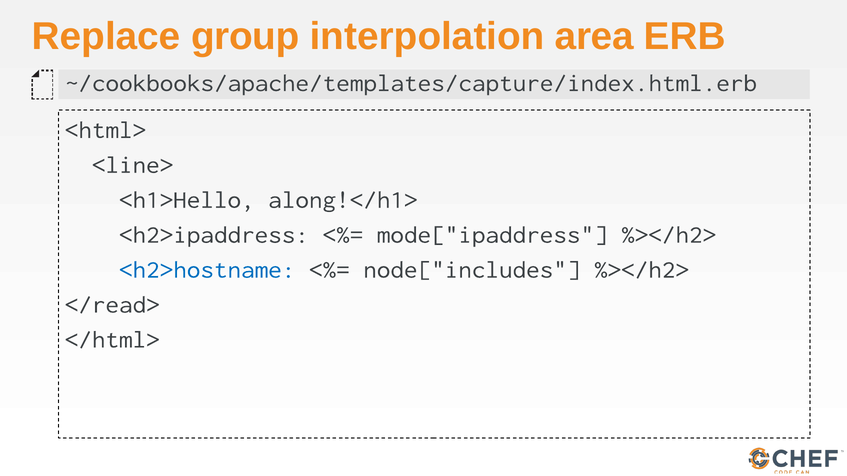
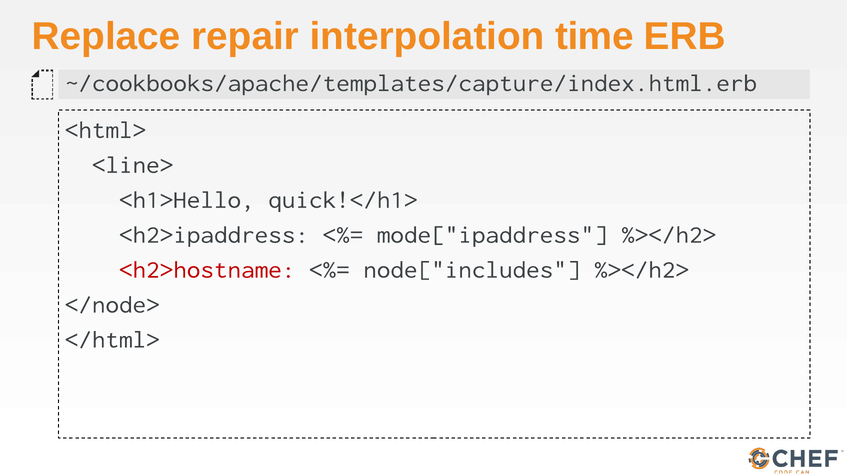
group: group -> repair
area: area -> time
along!</h1>: along!</h1> -> quick!</h1>
<h2>hostname colour: blue -> red
</read>: </read> -> </node>
